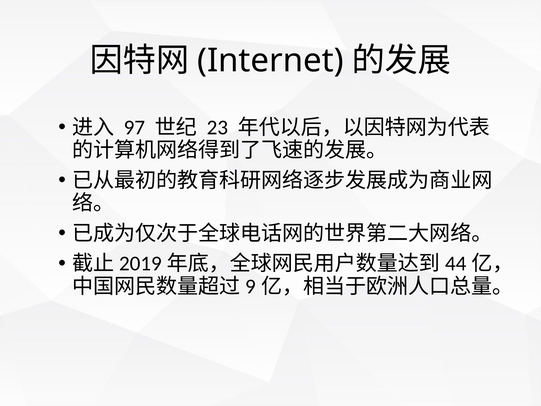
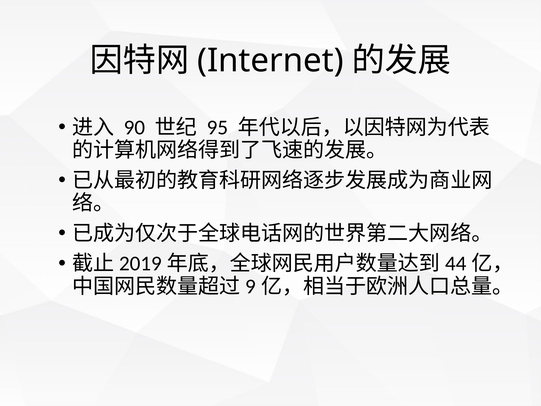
97: 97 -> 90
23: 23 -> 95
